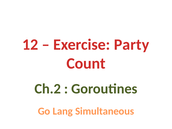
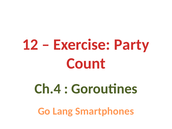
Ch.2: Ch.2 -> Ch.4
Simultaneous: Simultaneous -> Smartphones
